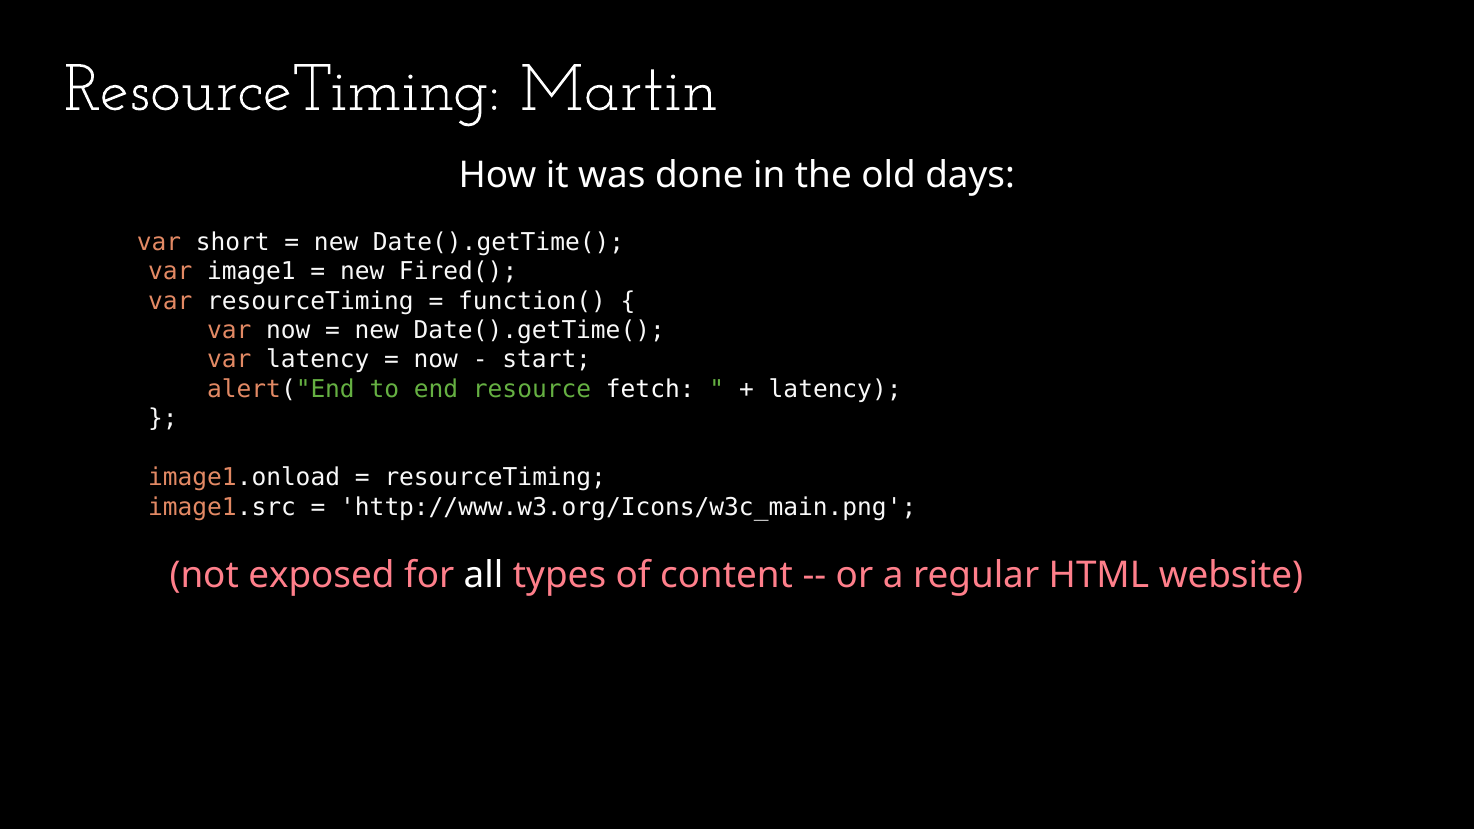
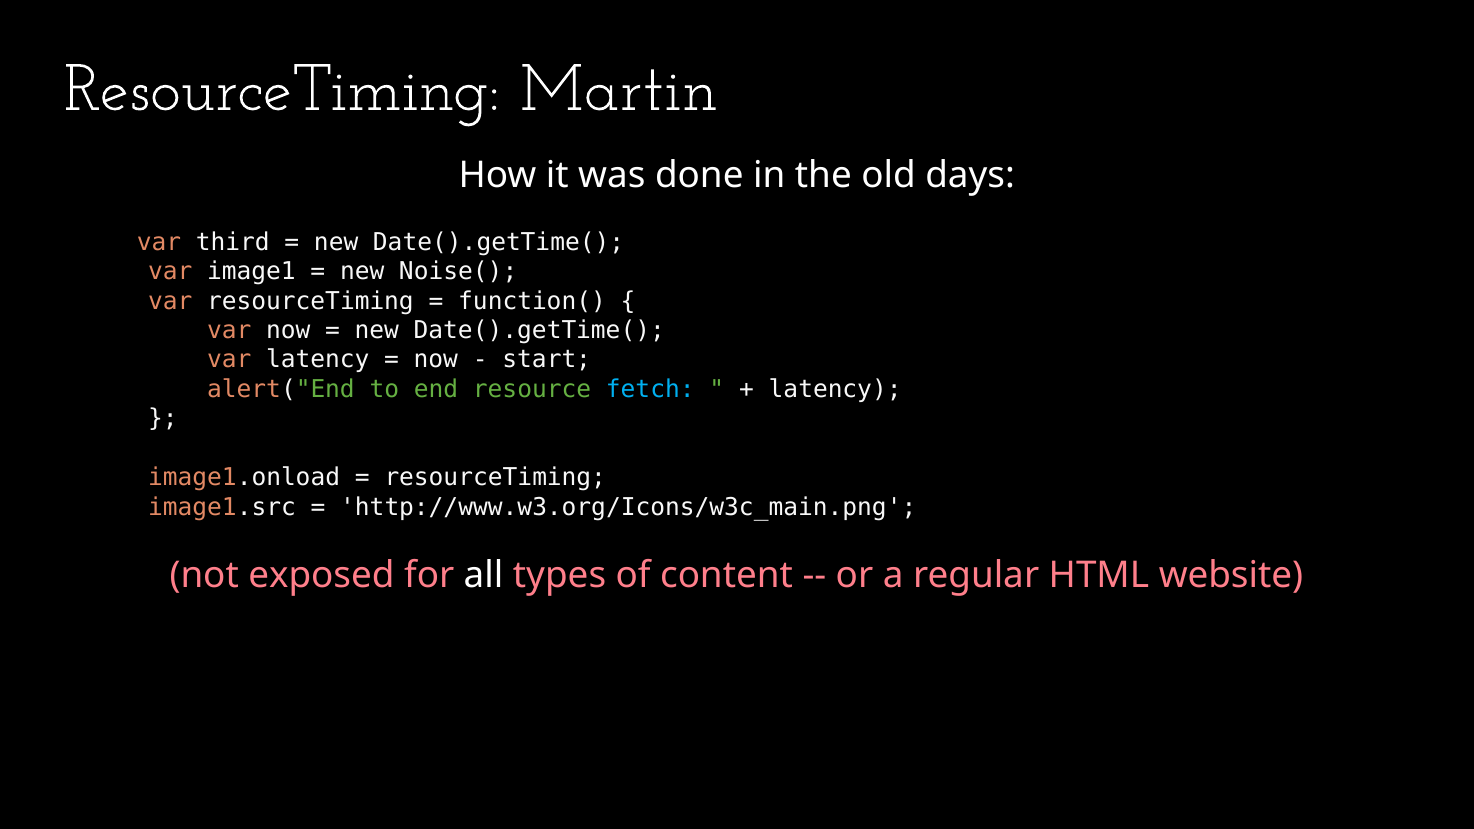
short: short -> third
Fired(: Fired( -> Noise(
fetch colour: white -> light blue
